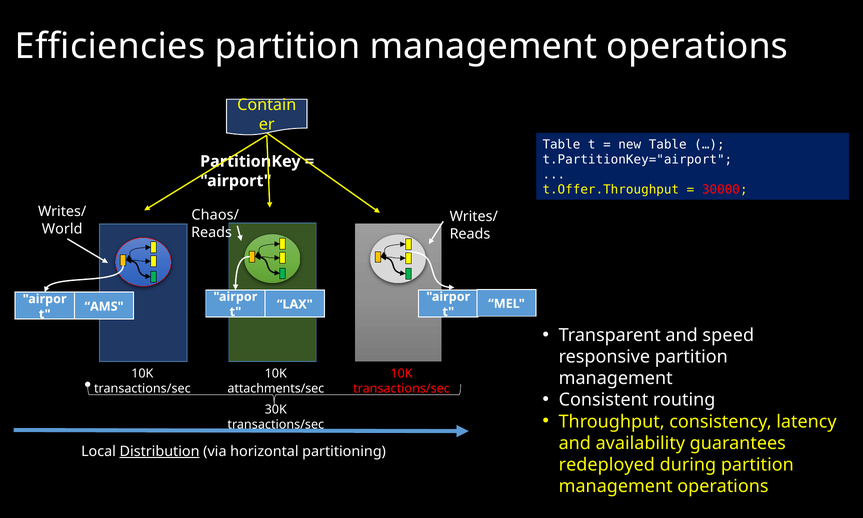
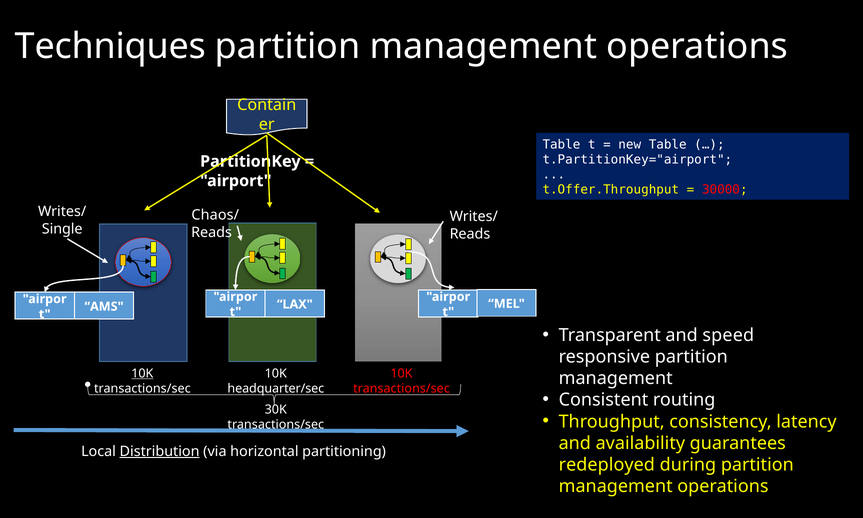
Efficiencies: Efficiencies -> Techniques
World: World -> Single
10K at (142, 373) underline: none -> present
attachments/sec: attachments/sec -> headquarter/sec
